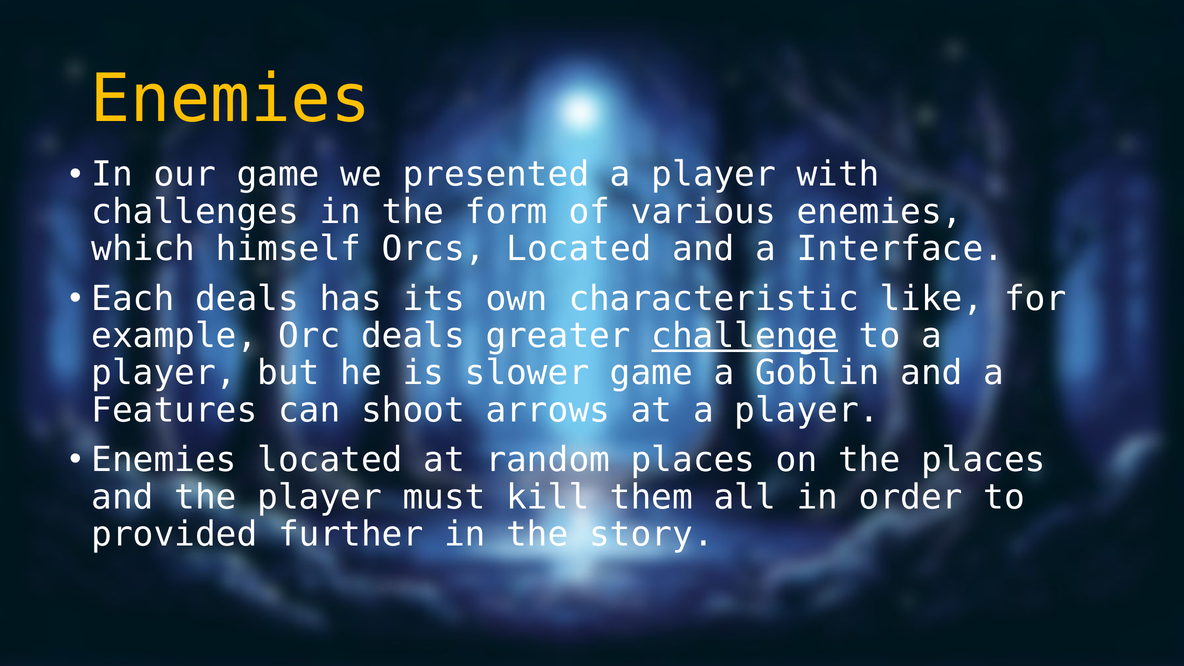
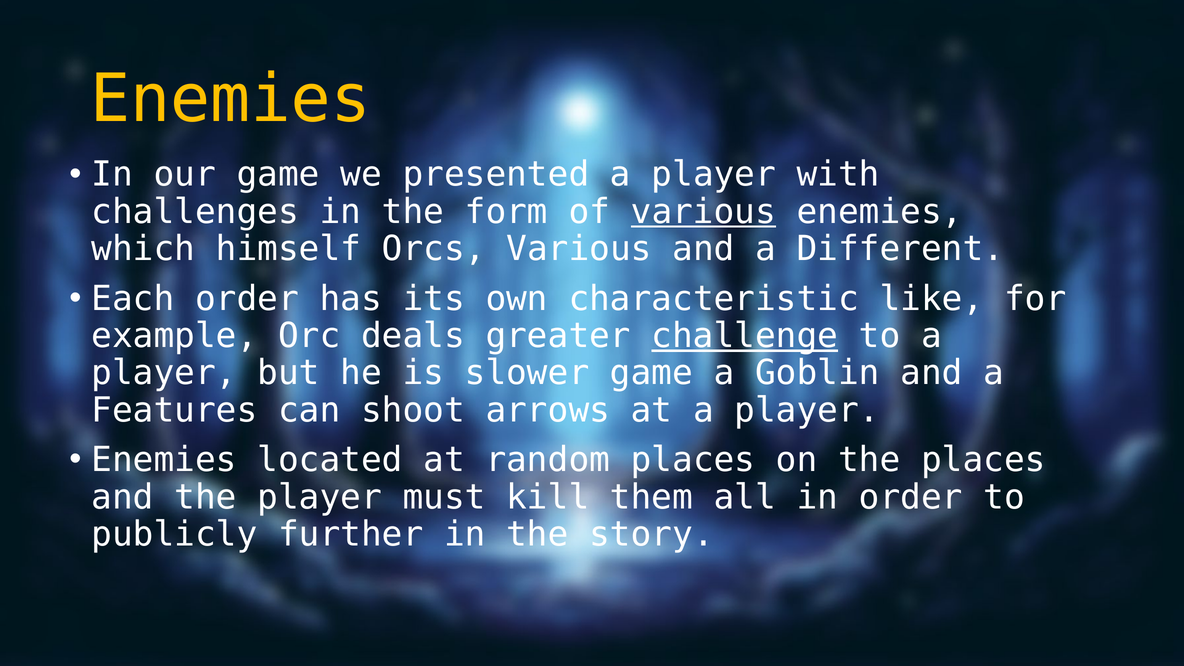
various at (703, 212) underline: none -> present
Orcs Located: Located -> Various
Interface: Interface -> Different
Each deals: deals -> order
provided: provided -> publicly
